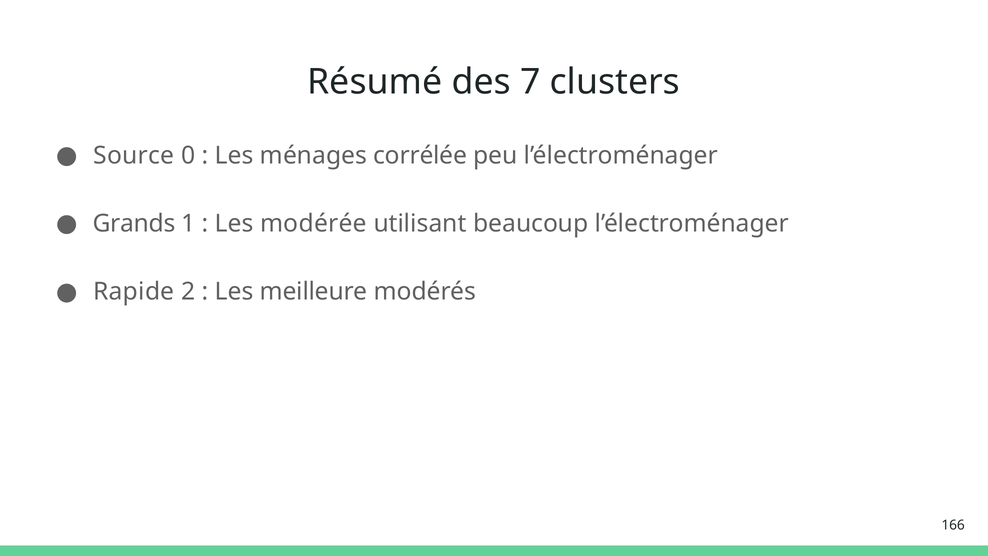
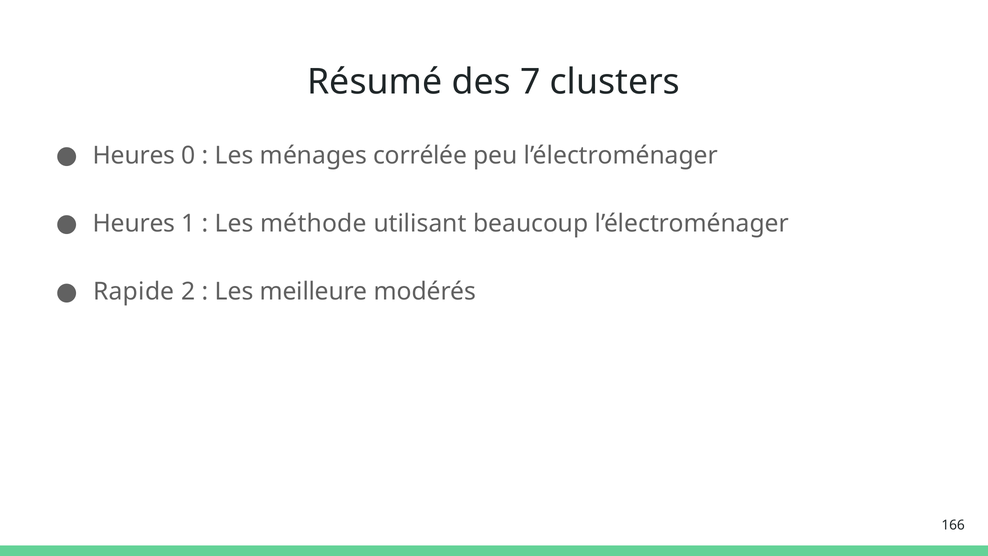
Source at (134, 155): Source -> Heures
Grands at (134, 224): Grands -> Heures
modérée: modérée -> méthode
